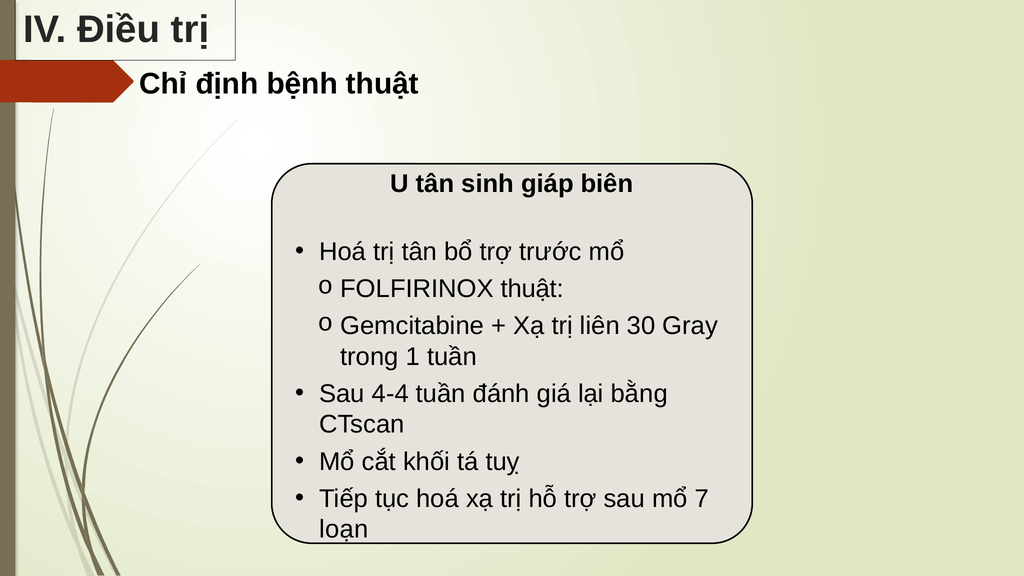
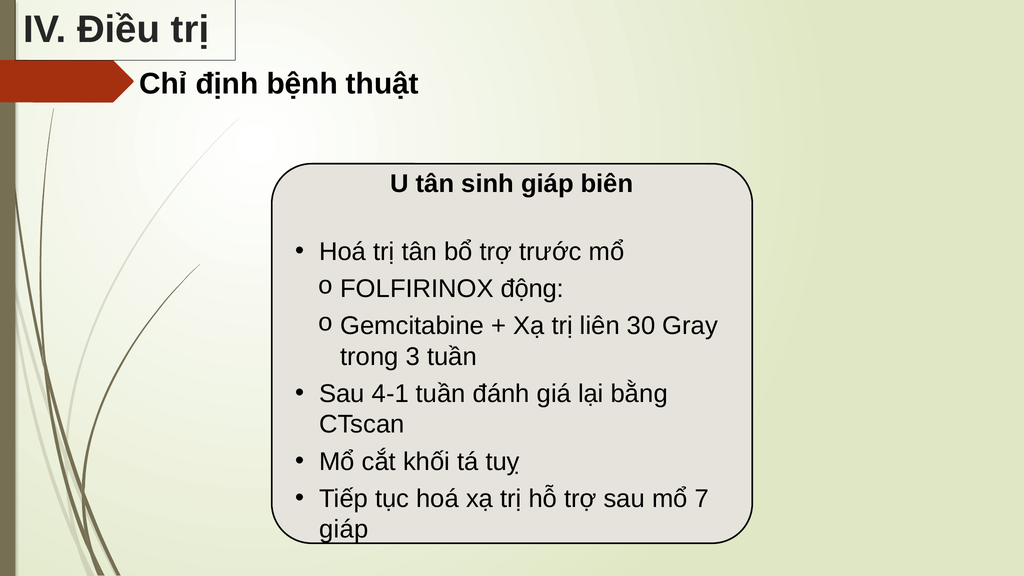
FOLFIRINOX thuật: thuật -> động
1: 1 -> 3
4-4: 4-4 -> 4-1
loạn at (344, 529): loạn -> giáp
